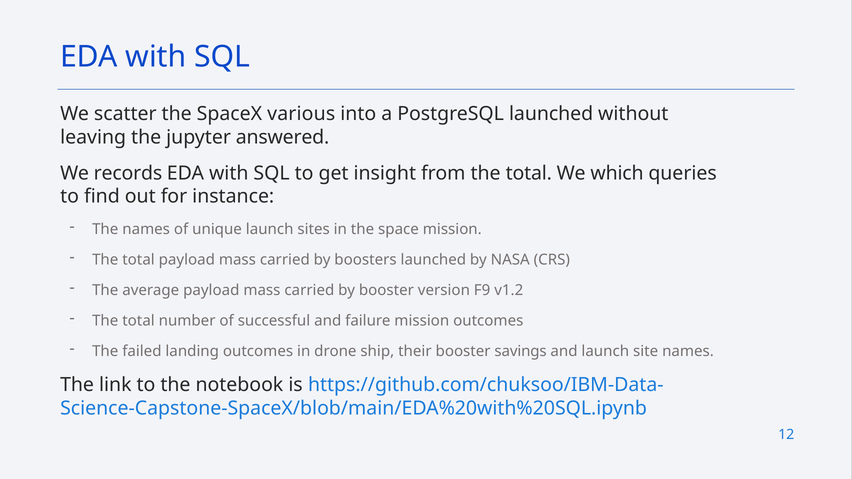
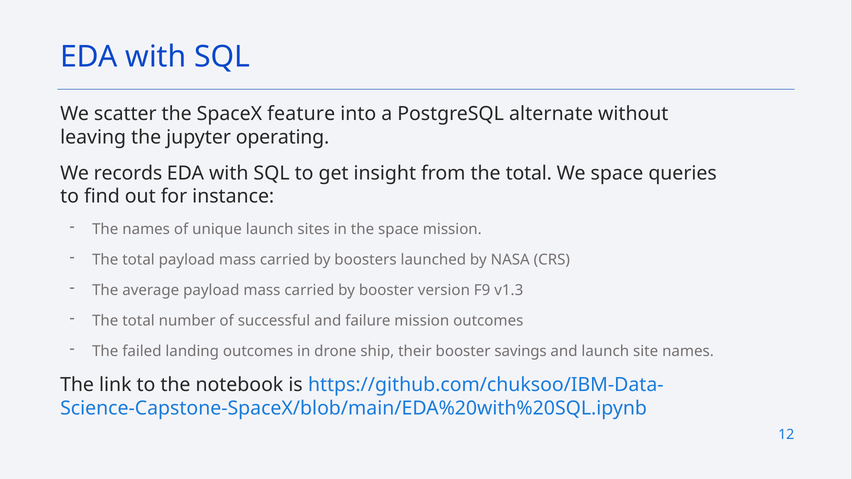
various: various -> feature
PostgreSQL launched: launched -> alternate
answered: answered -> operating
We which: which -> space
v1.2: v1.2 -> v1.3
